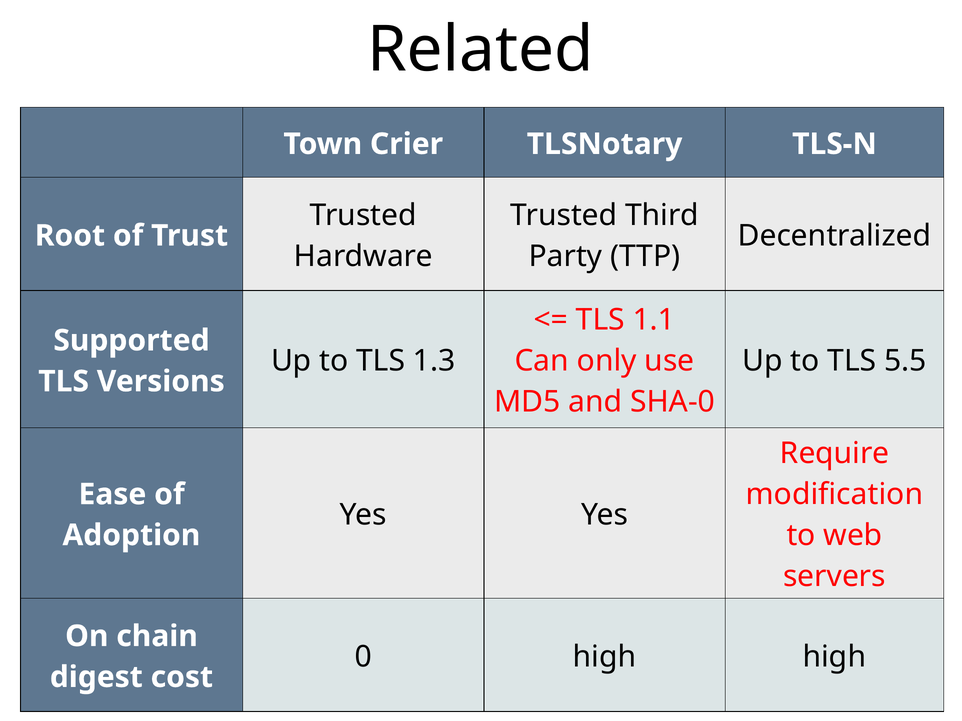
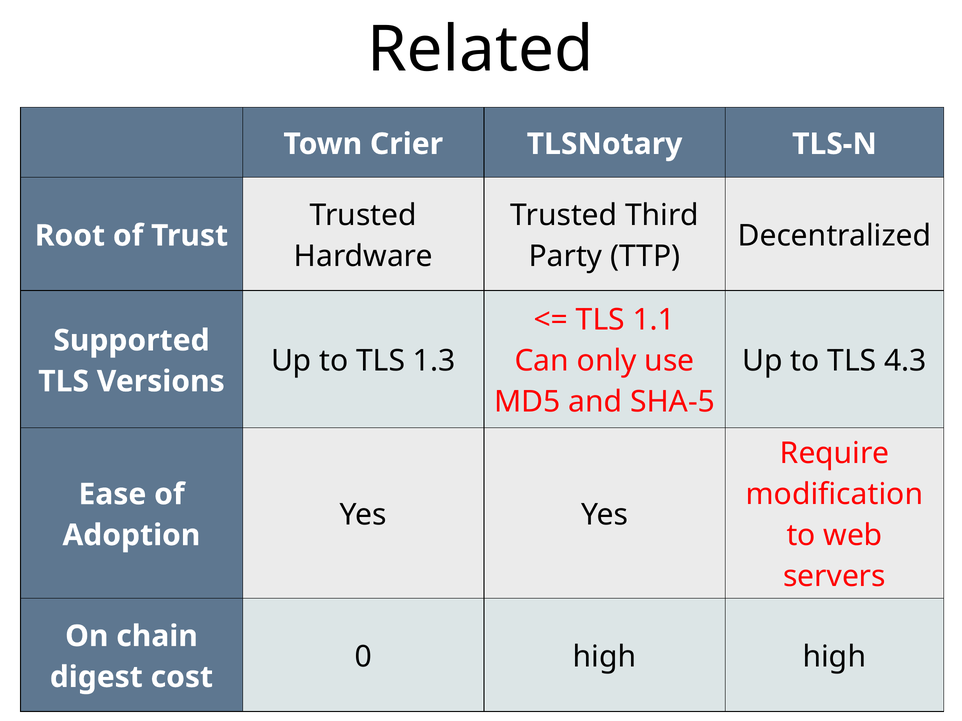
5.5: 5.5 -> 4.3
SHA-0: SHA-0 -> SHA-5
